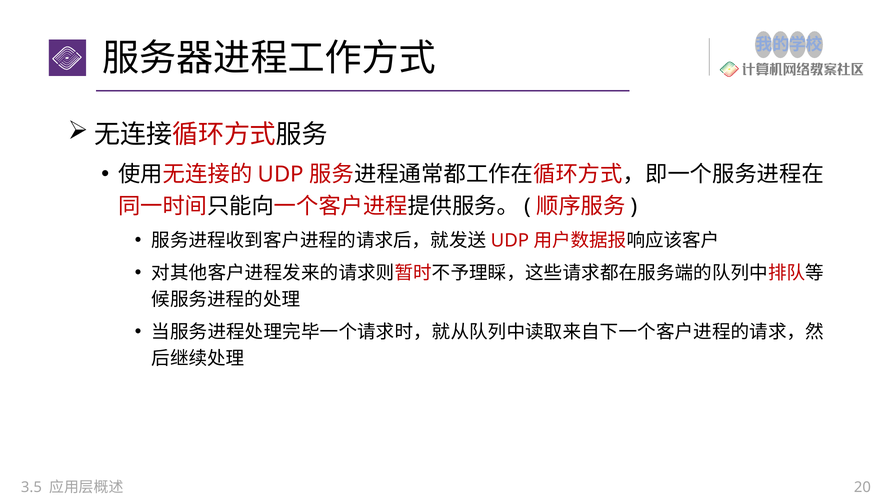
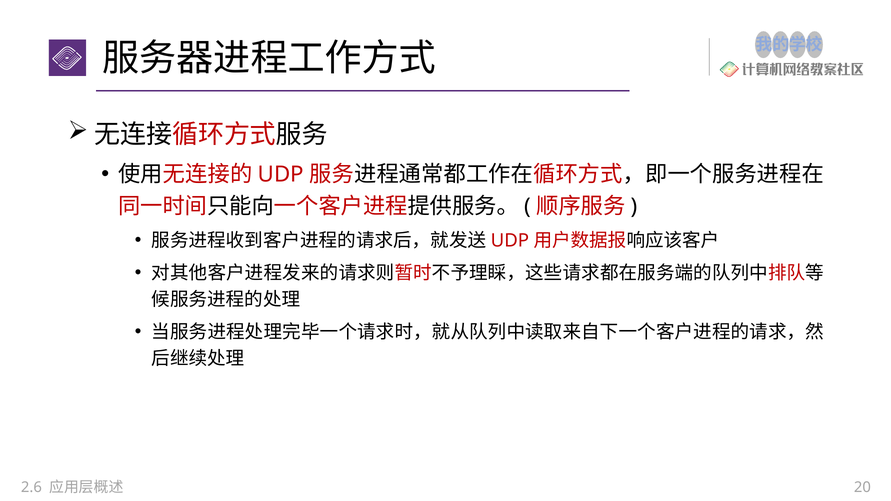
3.5: 3.5 -> 2.6
